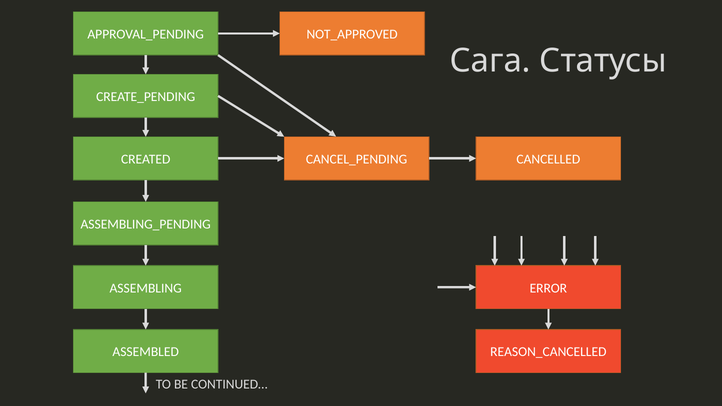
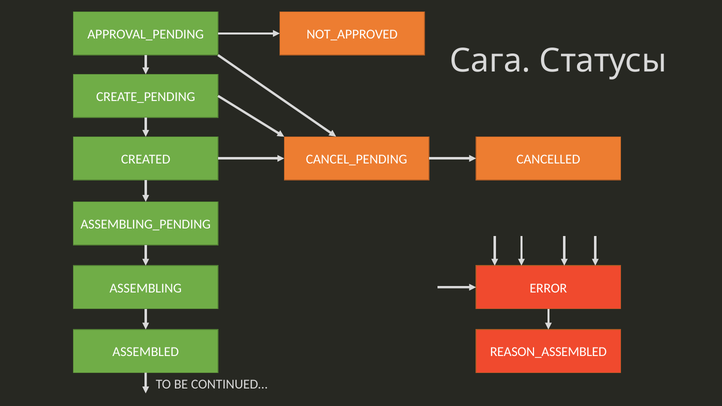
REASON_CANCELLED: REASON_CANCELLED -> REASON_ASSEMBLED
